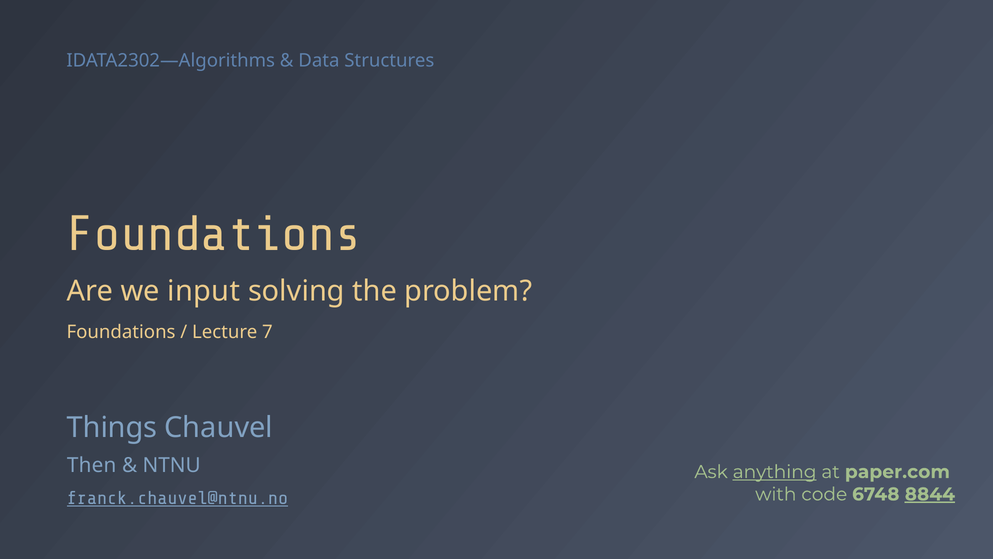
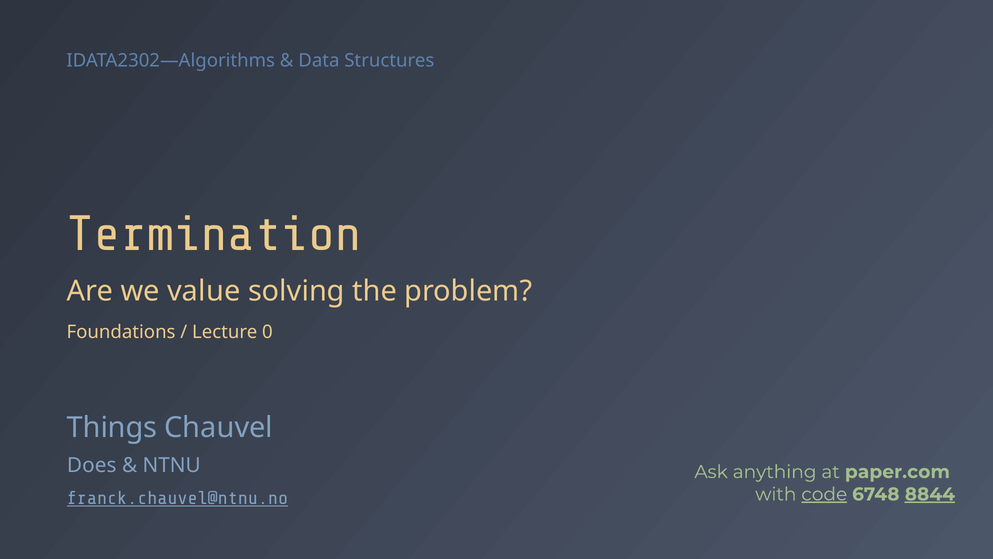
Foundations at (214, 234): Foundations -> Termination
input: input -> value
7: 7 -> 0
Then: Then -> Does
anything underline: present -> none
code underline: none -> present
